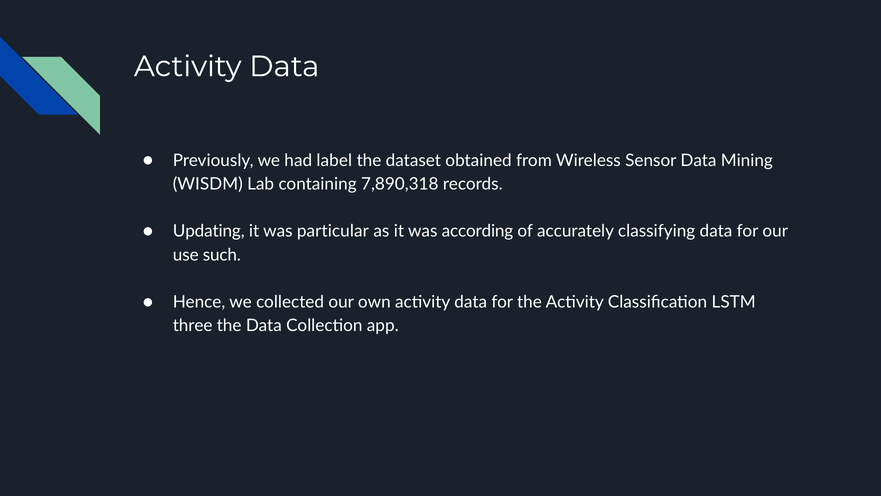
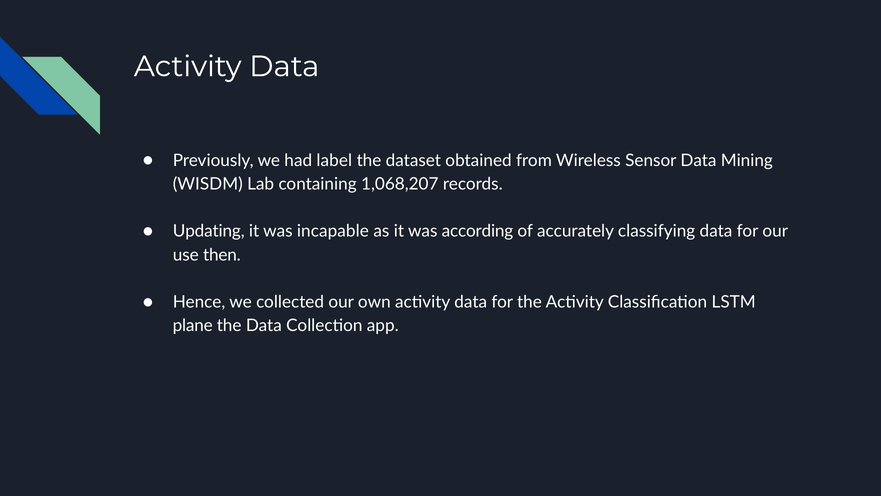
7,890,318: 7,890,318 -> 1,068,207
particular: particular -> incapable
such: such -> then
three: three -> plane
